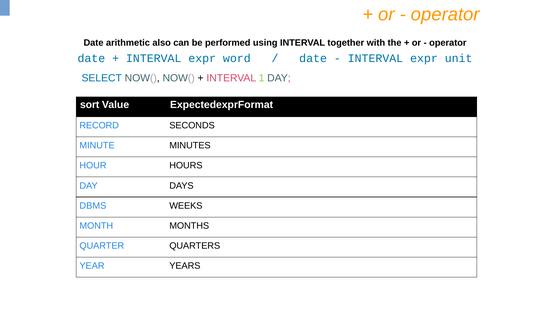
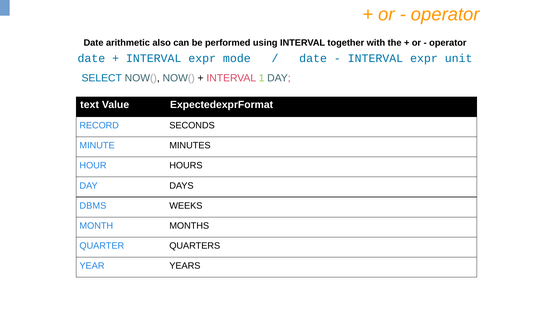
word: word -> mode
sort: sort -> text
